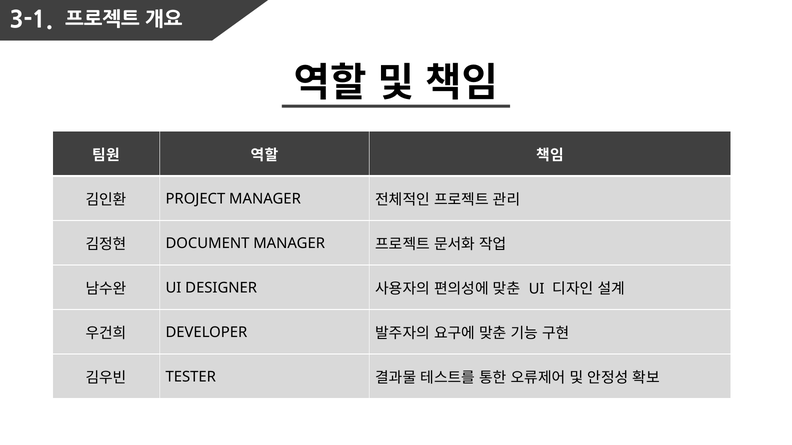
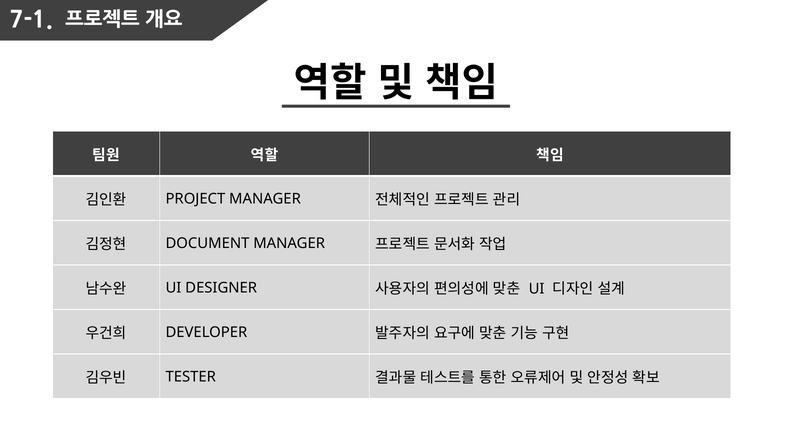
3-1: 3-1 -> 7-1
